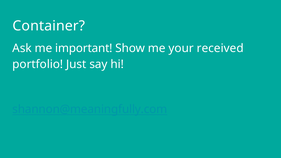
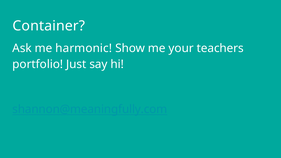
important: important -> harmonic
received: received -> teachers
